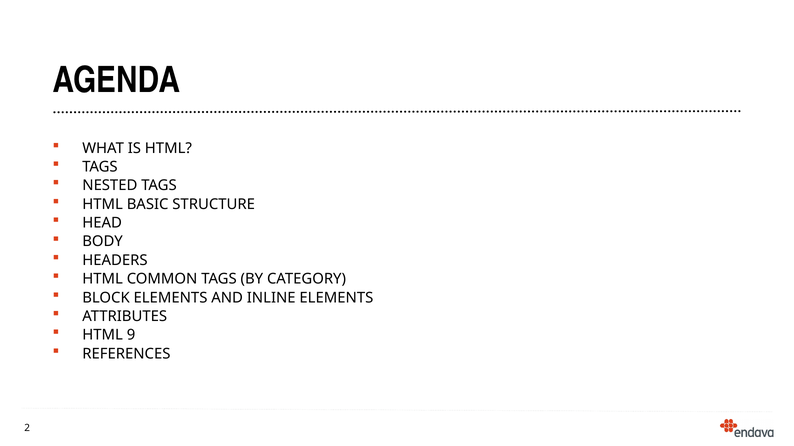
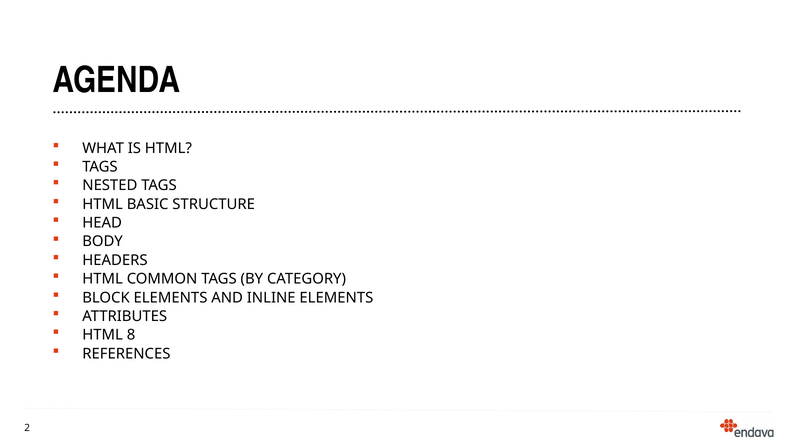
9: 9 -> 8
